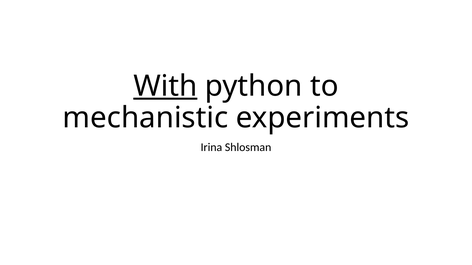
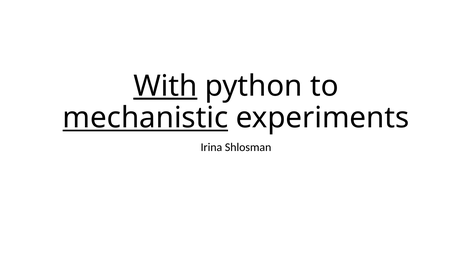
mechanistic underline: none -> present
